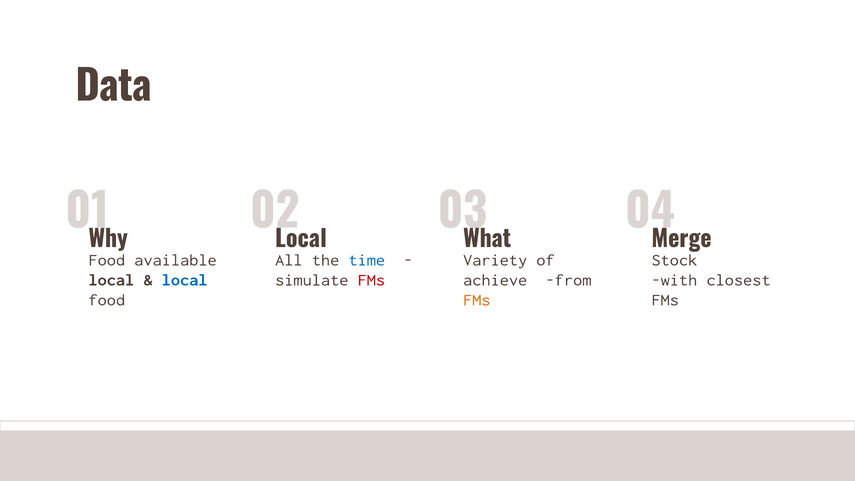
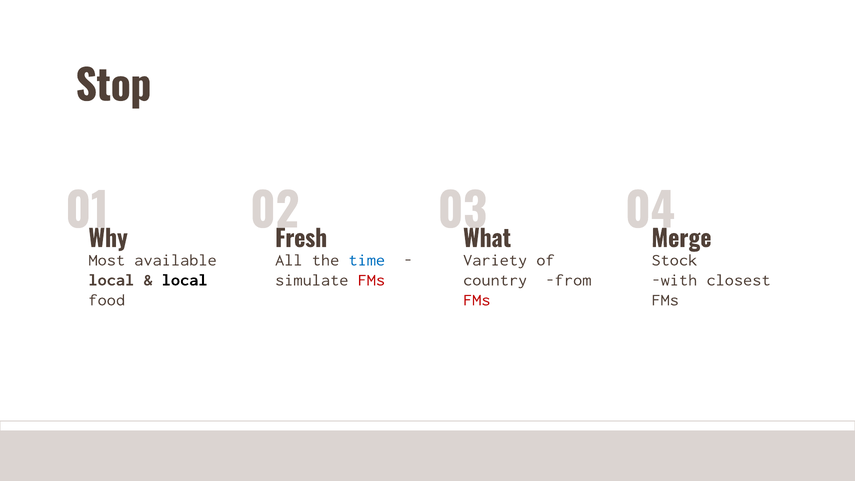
Data: Data -> Stop
Local at (301, 239): Local -> Fresh
Food at (107, 260): Food -> Most
local at (185, 280) colour: blue -> black
achieve: achieve -> country
FMs at (477, 300) colour: orange -> red
